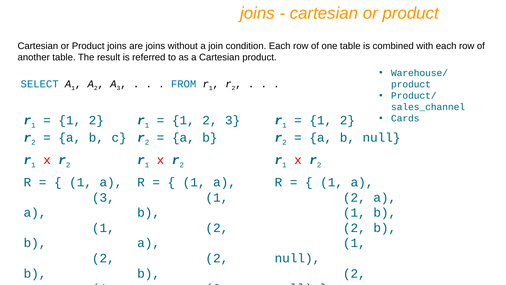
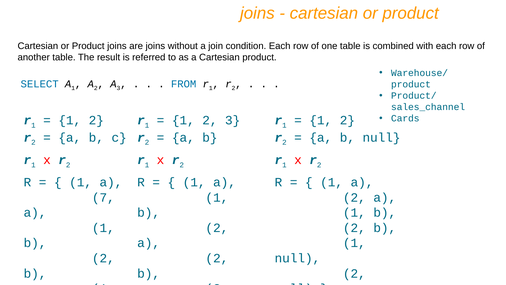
3 at (103, 197): 3 -> 7
